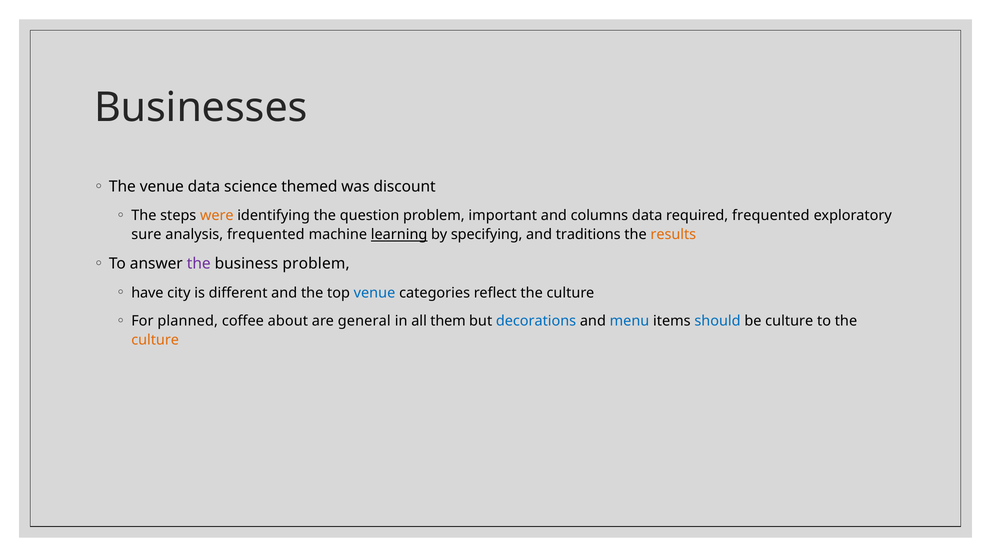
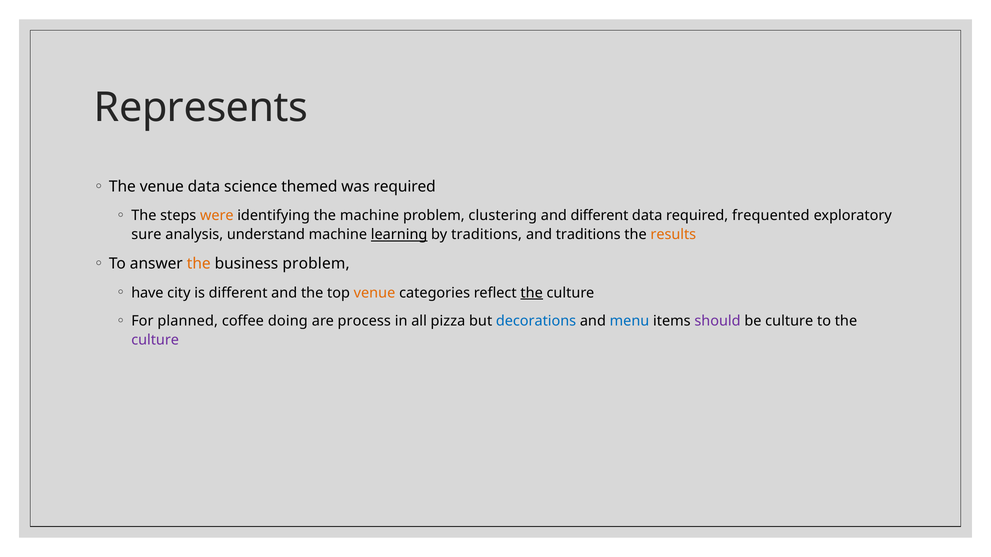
Businesses: Businesses -> Represents
was discount: discount -> required
the question: question -> machine
important: important -> clustering
and columns: columns -> different
analysis frequented: frequented -> understand
by specifying: specifying -> traditions
the at (199, 264) colour: purple -> orange
venue at (375, 293) colour: blue -> orange
the at (532, 293) underline: none -> present
about: about -> doing
general: general -> process
them: them -> pizza
should colour: blue -> purple
culture at (155, 340) colour: orange -> purple
